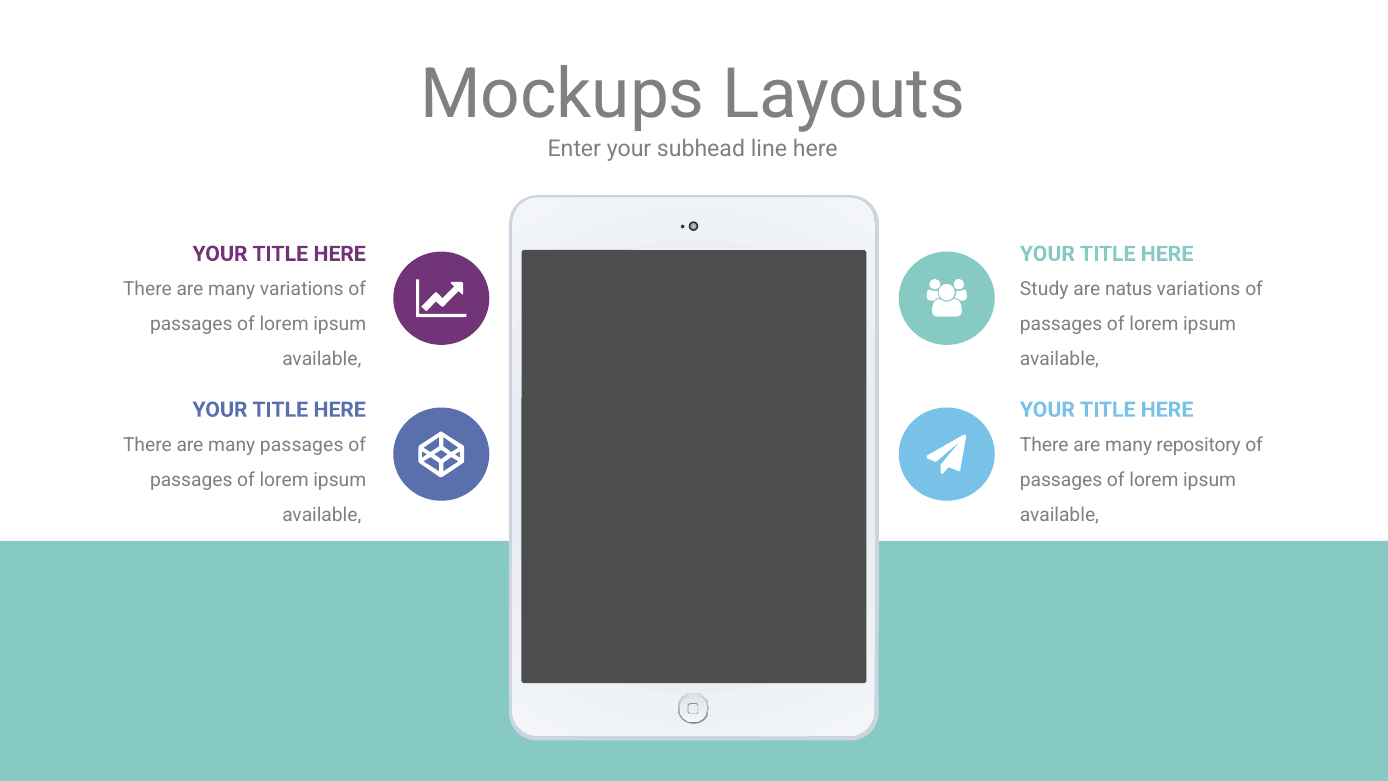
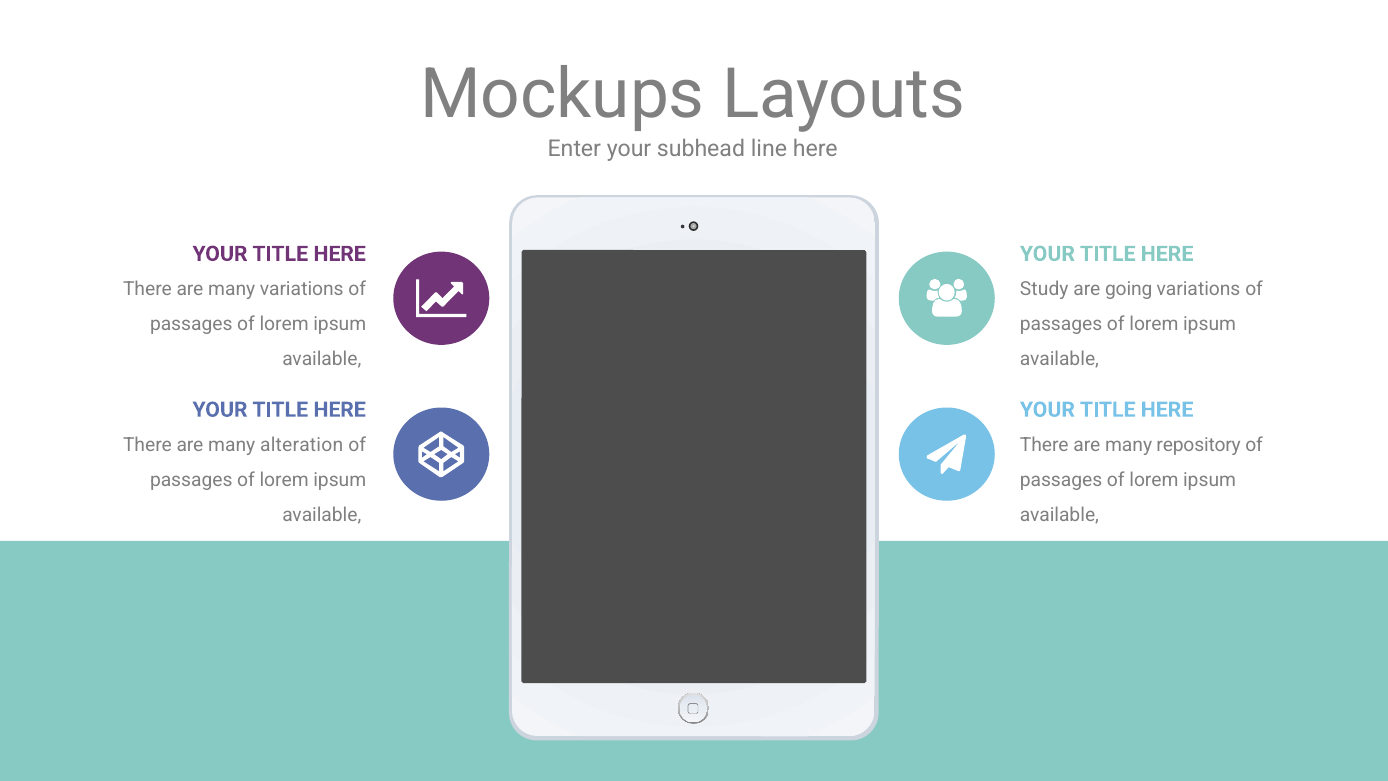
natus: natus -> going
many passages: passages -> alteration
